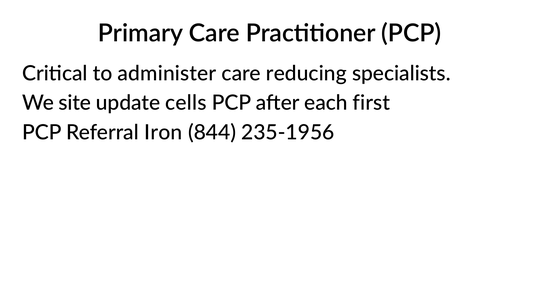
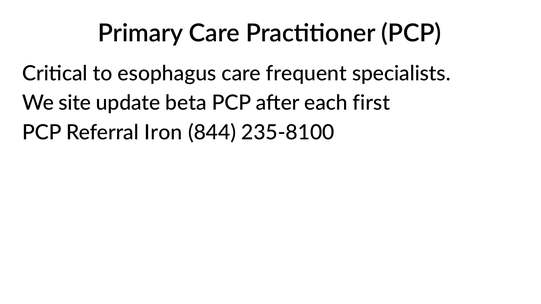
administer: administer -> esophagus
reducing: reducing -> frequent
cells: cells -> beta
235-1956: 235-1956 -> 235-8100
